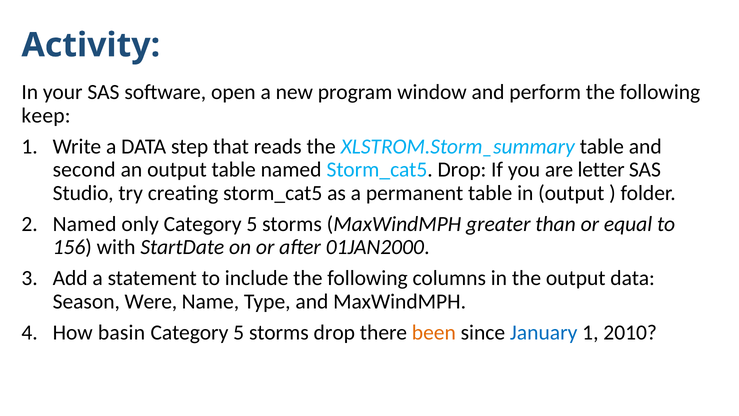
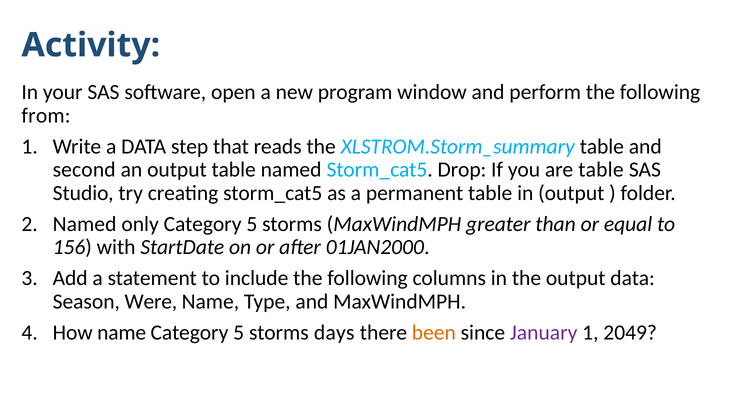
keep: keep -> from
are letter: letter -> table
How basin: basin -> name
storms drop: drop -> days
January colour: blue -> purple
2010: 2010 -> 2049
